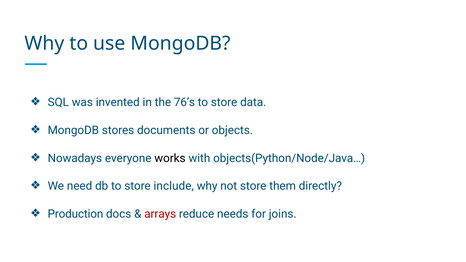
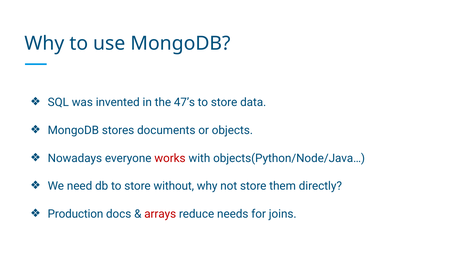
76’s: 76’s -> 47’s
works colour: black -> red
include: include -> without
